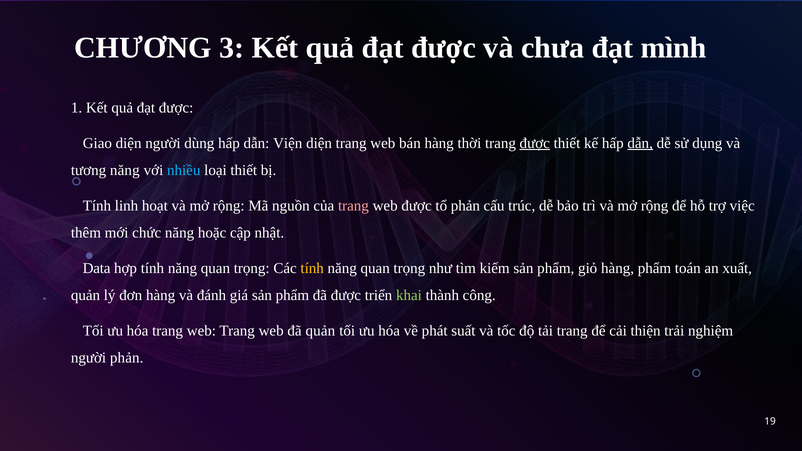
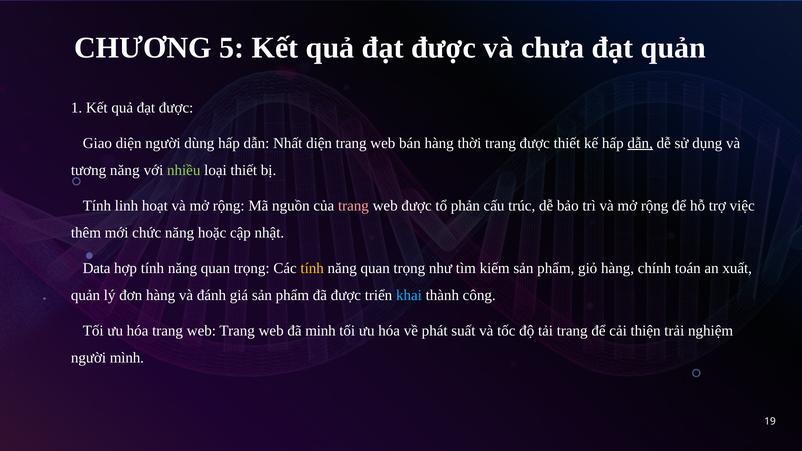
3: 3 -> 5
đạt mình: mình -> quản
Viện: Viện -> Nhất
được at (535, 143) underline: present -> none
nhiều colour: light blue -> light green
hàng phẩm: phẩm -> chính
khai colour: light green -> light blue
đã quản: quản -> minh
người phản: phản -> mình
